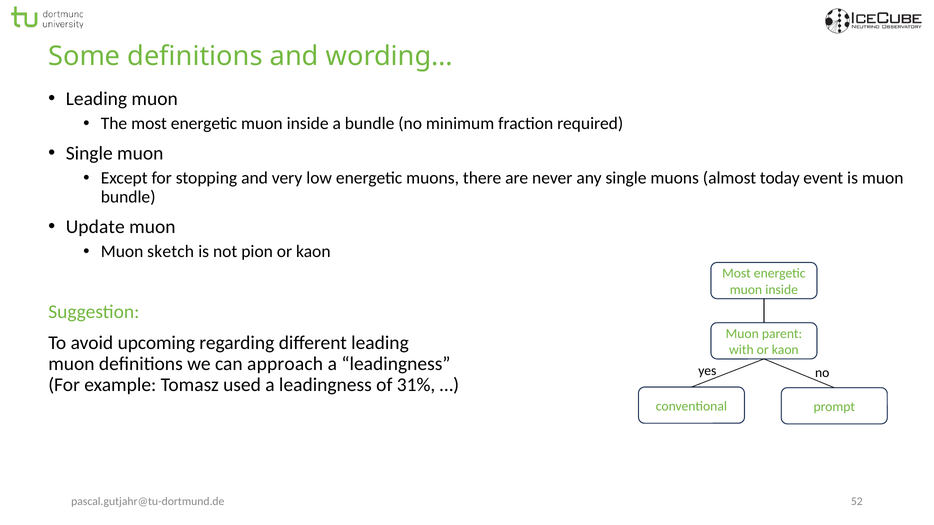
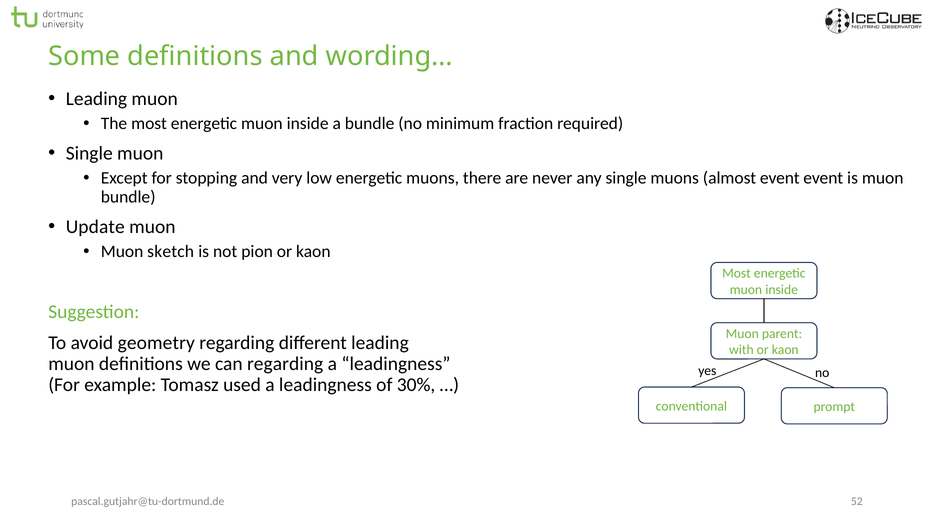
almost today: today -> event
upcoming: upcoming -> geometry
can approach: approach -> regarding
31%: 31% -> 30%
